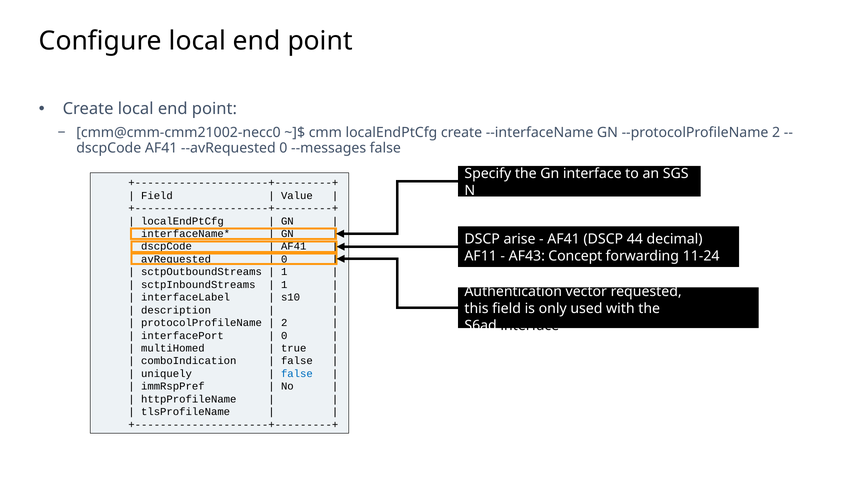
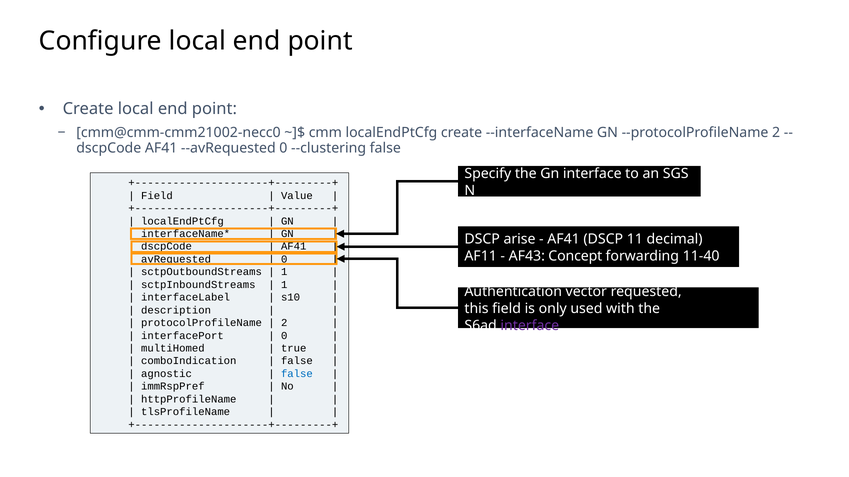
--messages: --messages -> --clustering
44: 44 -> 11
11-24: 11-24 -> 11-40
interface at (530, 326) colour: black -> purple
uniquely: uniquely -> agnostic
